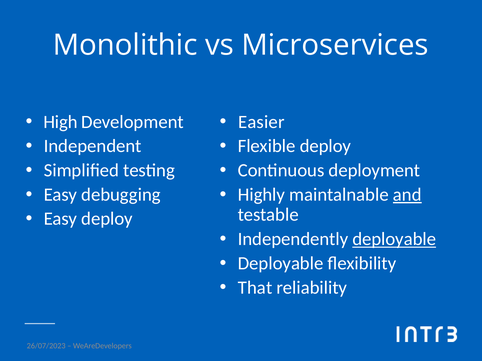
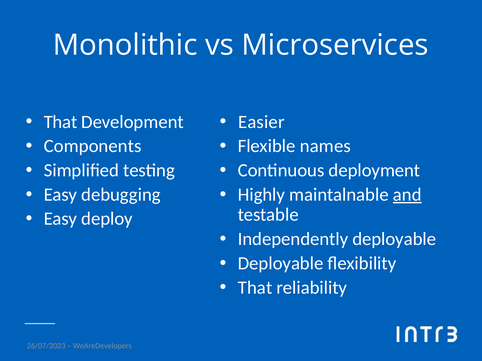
High at (61, 122): High -> That
Independent: Independent -> Components
Flexible deploy: deploy -> names
deployable at (394, 239) underline: present -> none
